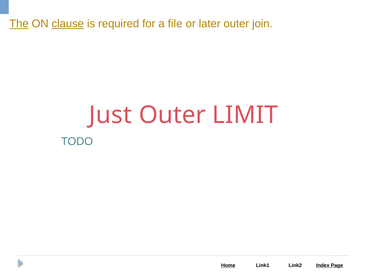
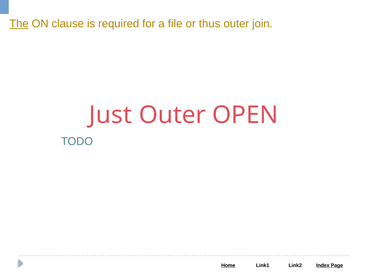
clause underline: present -> none
later: later -> thus
LIMIT: LIMIT -> OPEN
